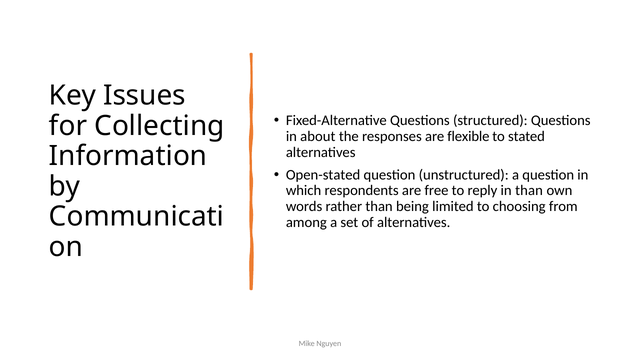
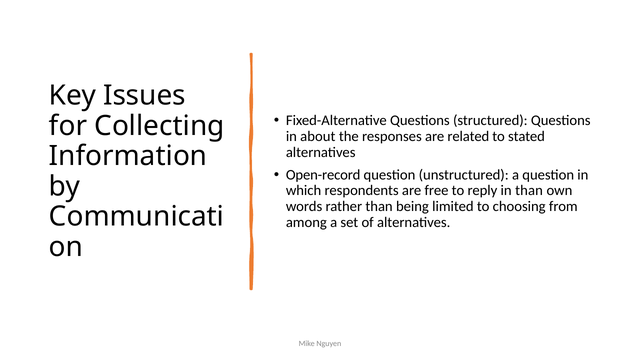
flexible: flexible -> related
Open-stated: Open-stated -> Open-record
